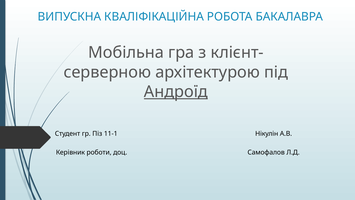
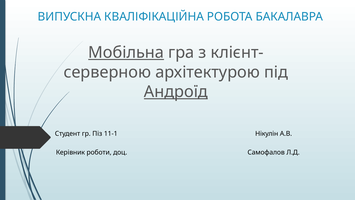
Мобільна underline: none -> present
